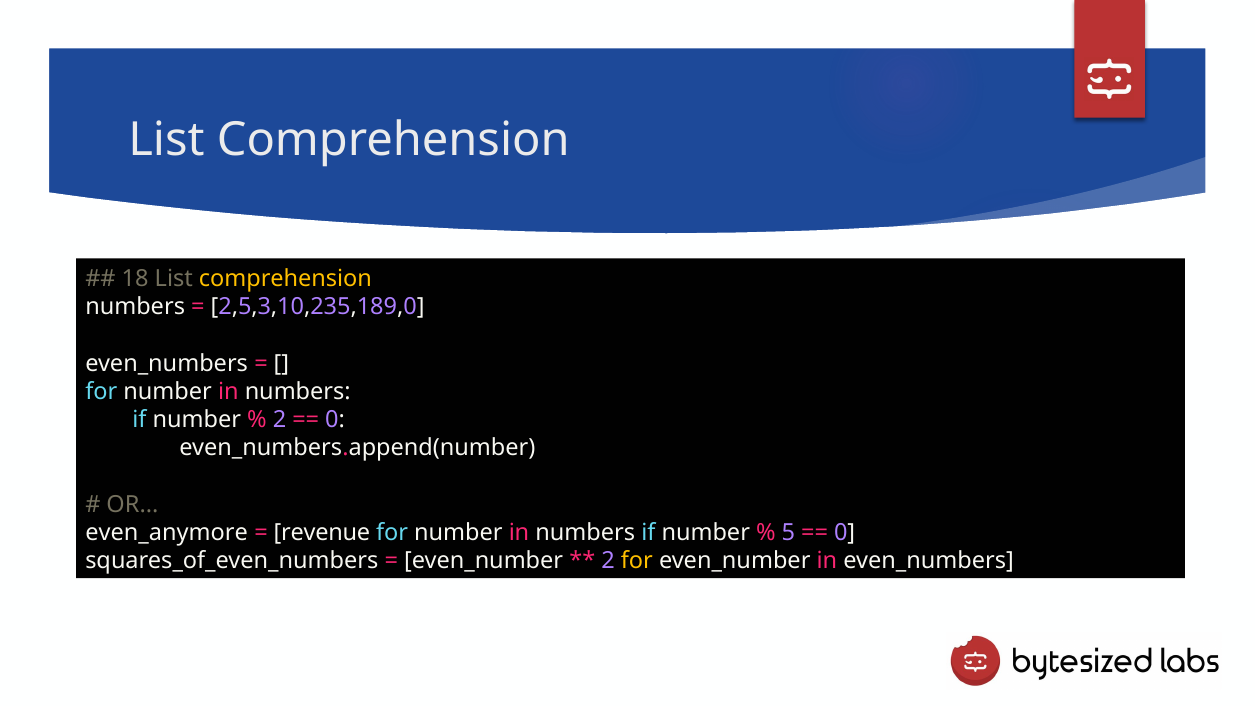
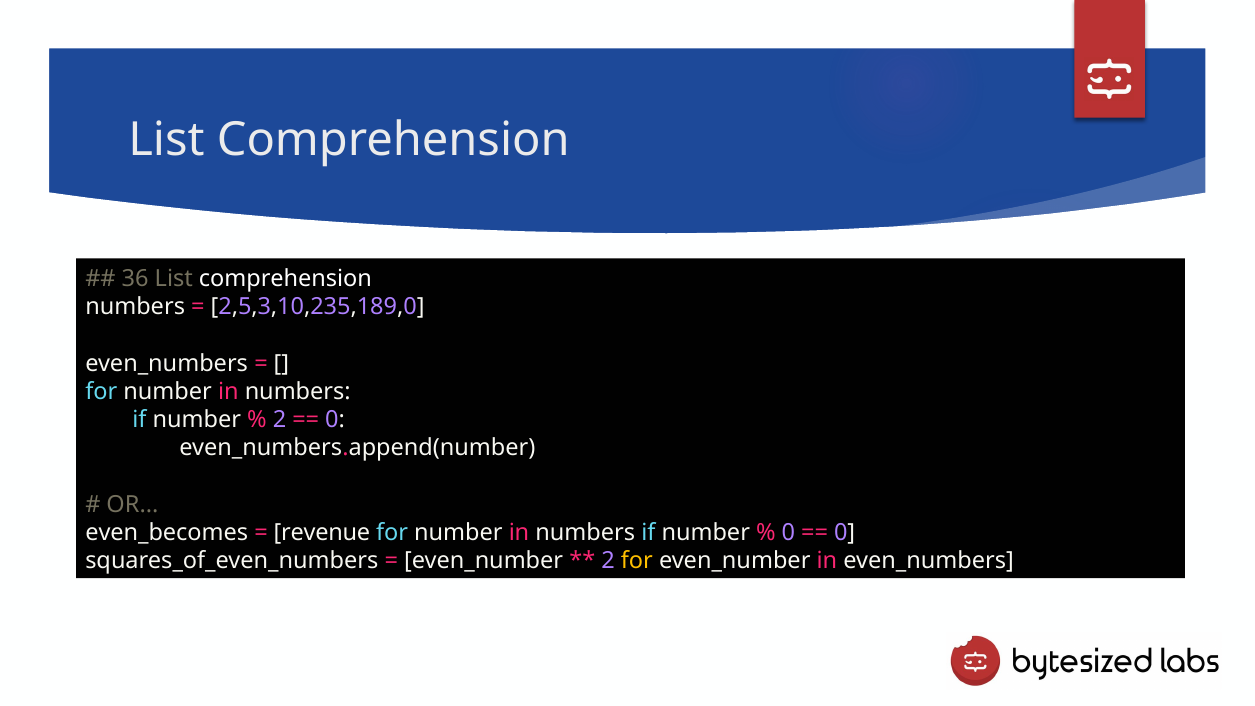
18: 18 -> 36
comprehension at (285, 279) colour: yellow -> white
even_anymore: even_anymore -> even_becomes
5 at (788, 533): 5 -> 0
